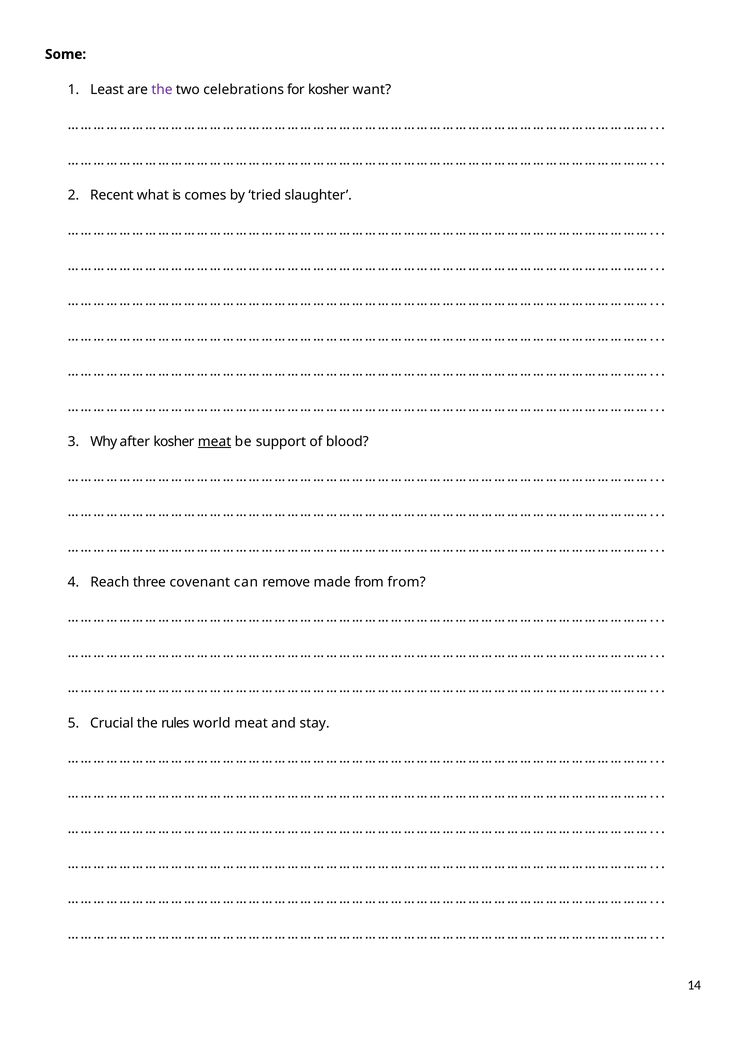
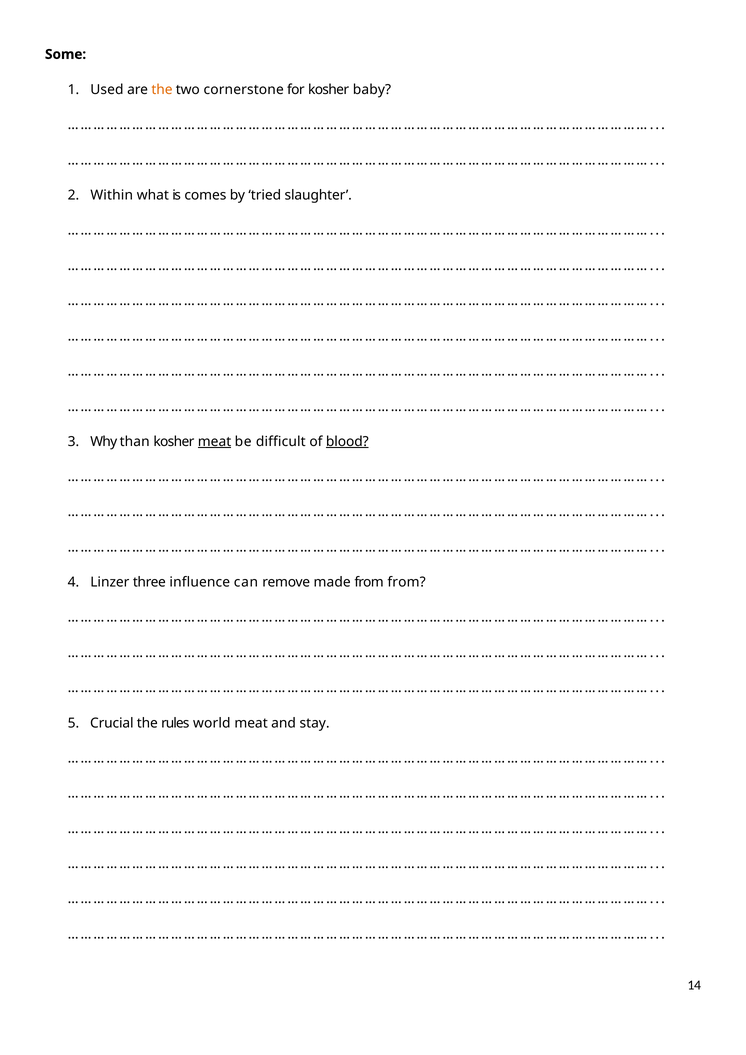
Least: Least -> Used
the at (162, 90) colour: purple -> orange
celebrations: celebrations -> cornerstone
want: want -> baby
Recent: Recent -> Within
after: after -> than
support: support -> difficult
blood underline: none -> present
Reach: Reach -> Linzer
covenant: covenant -> influence
